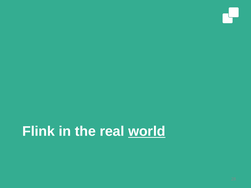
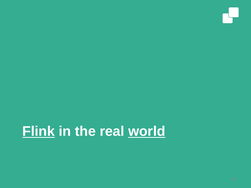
Flink underline: none -> present
